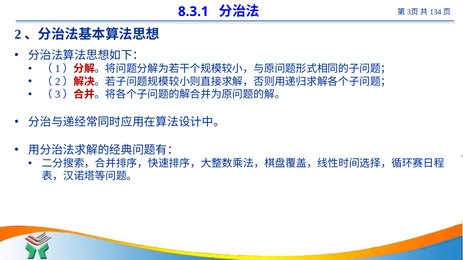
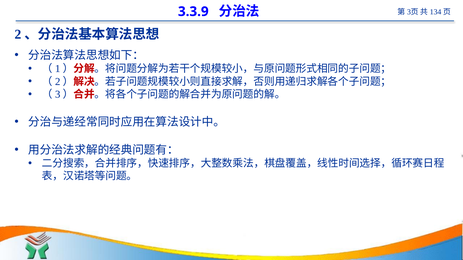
8.3.1: 8.3.1 -> 3.3.9
